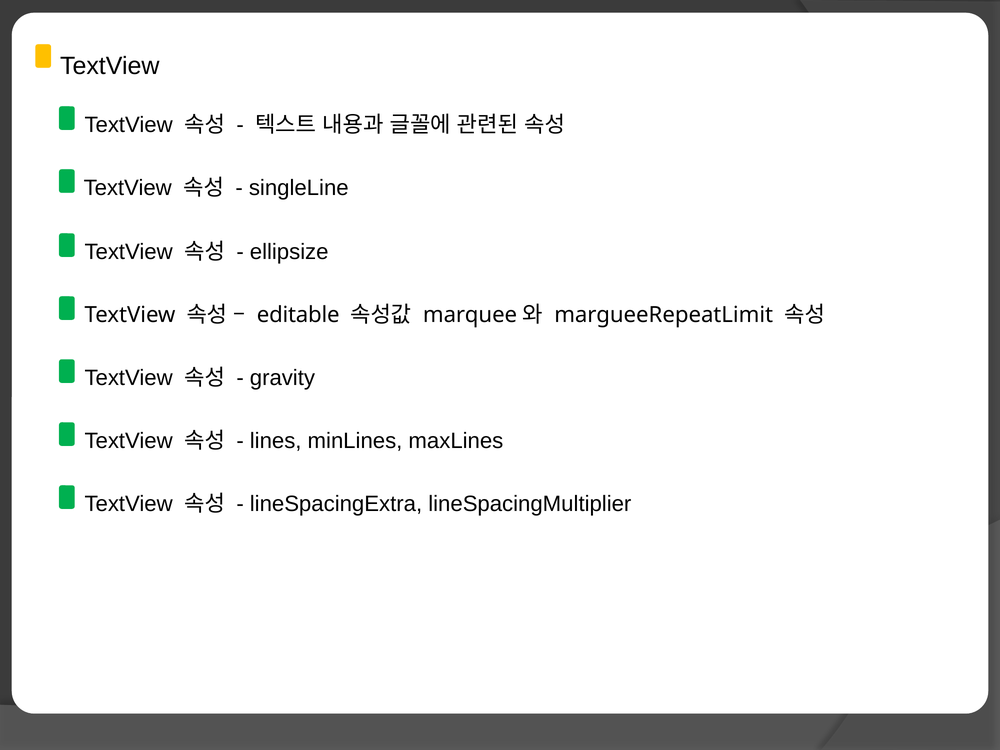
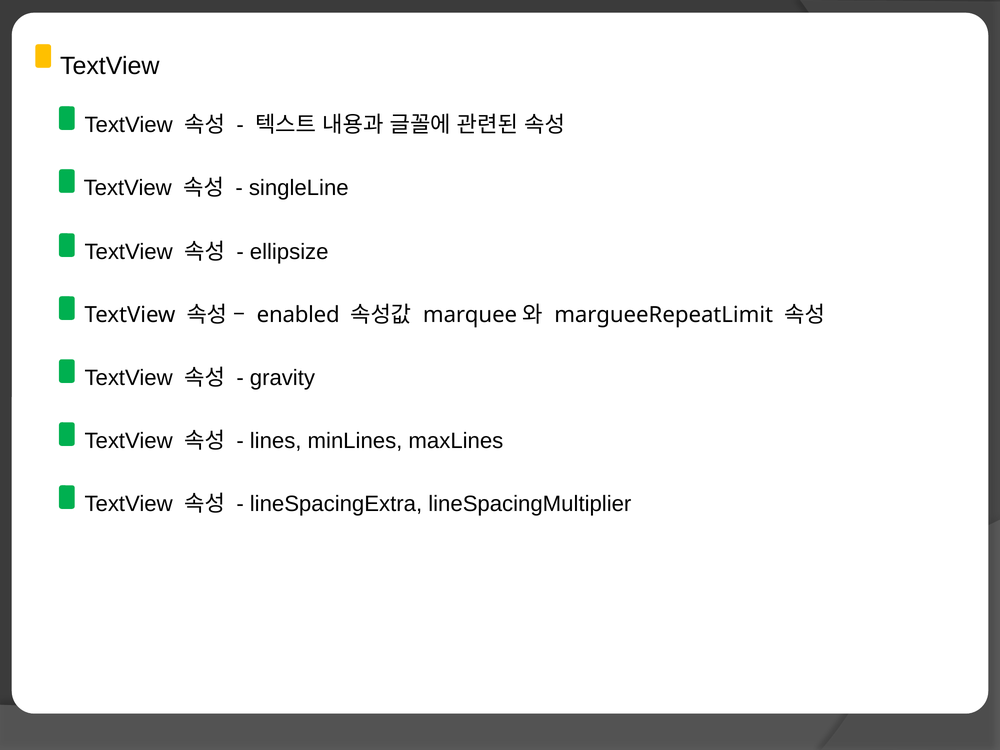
editable: editable -> enabled
